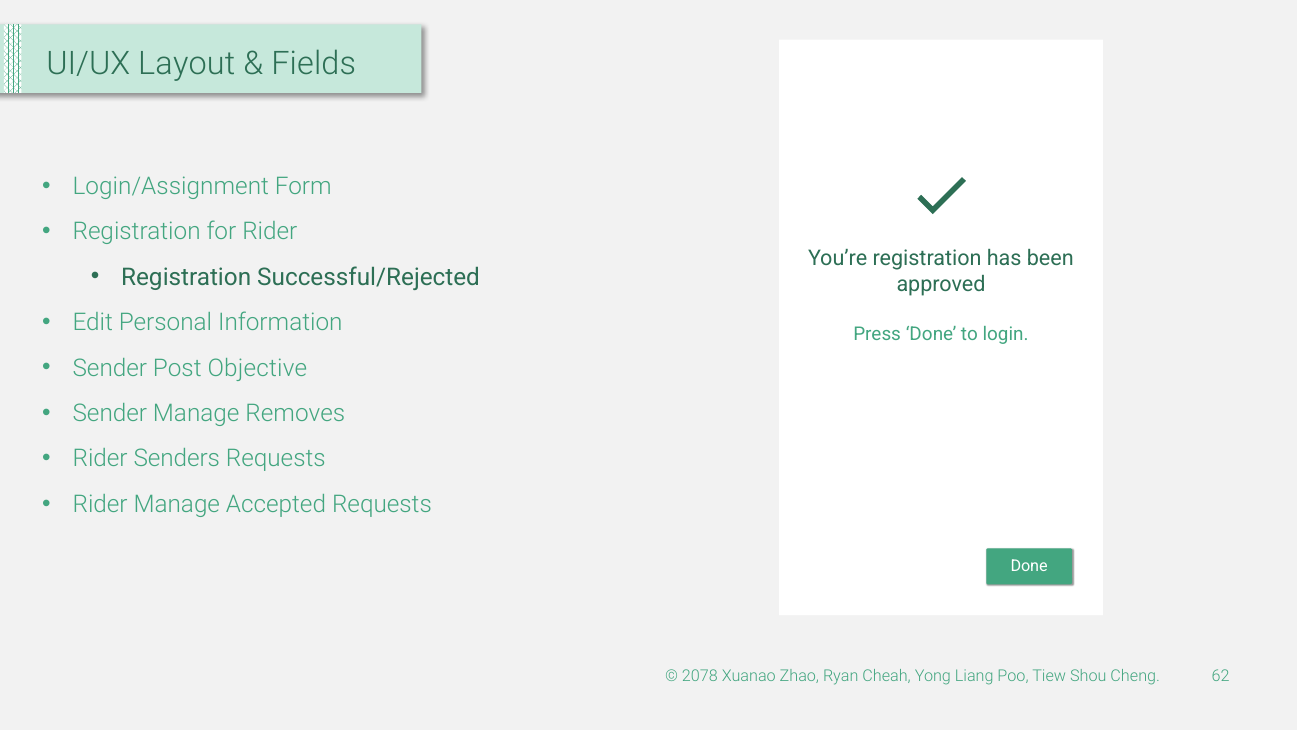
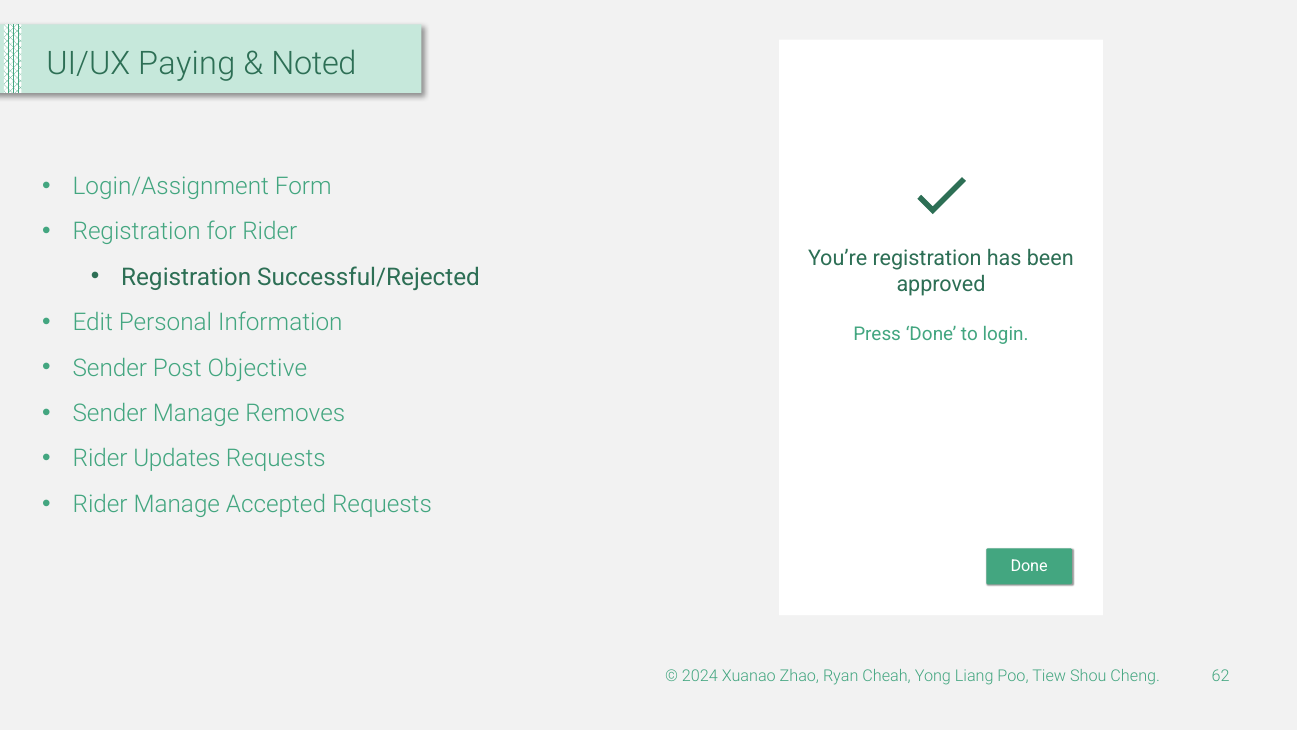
Layout: Layout -> Paying
Fields: Fields -> Noted
Senders: Senders -> Updates
2078: 2078 -> 2024
